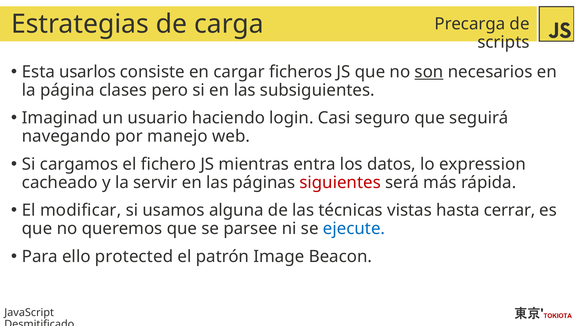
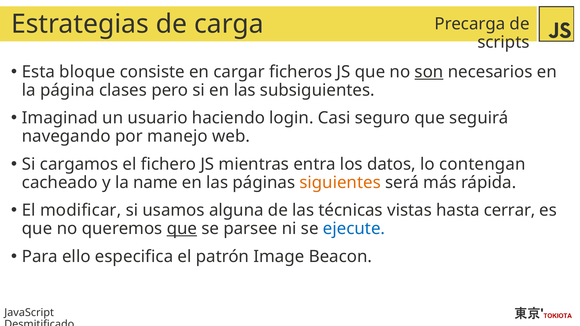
usarlos: usarlos -> bloque
expression: expression -> contengan
servir: servir -> name
siguientes colour: red -> orange
que at (182, 229) underline: none -> present
protected: protected -> especifica
